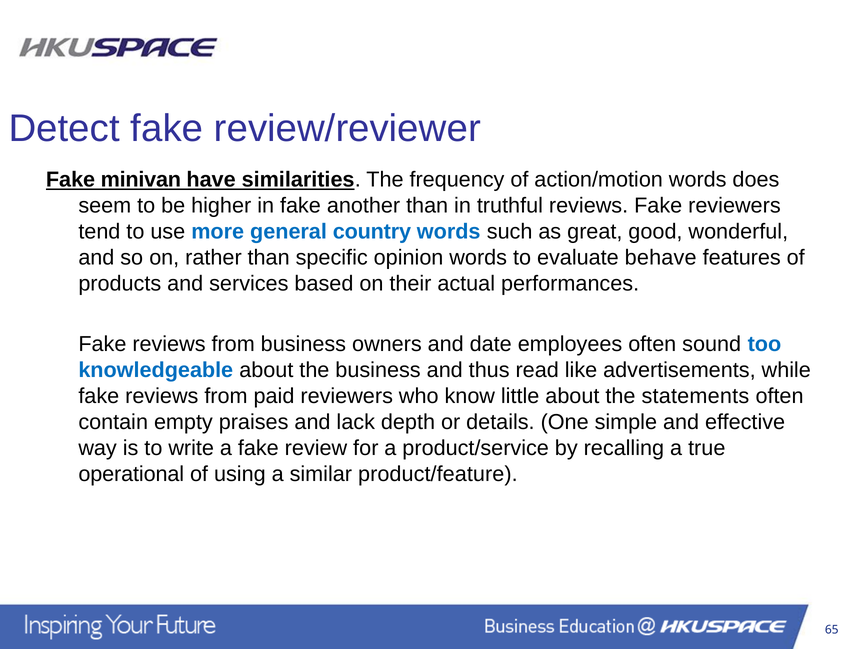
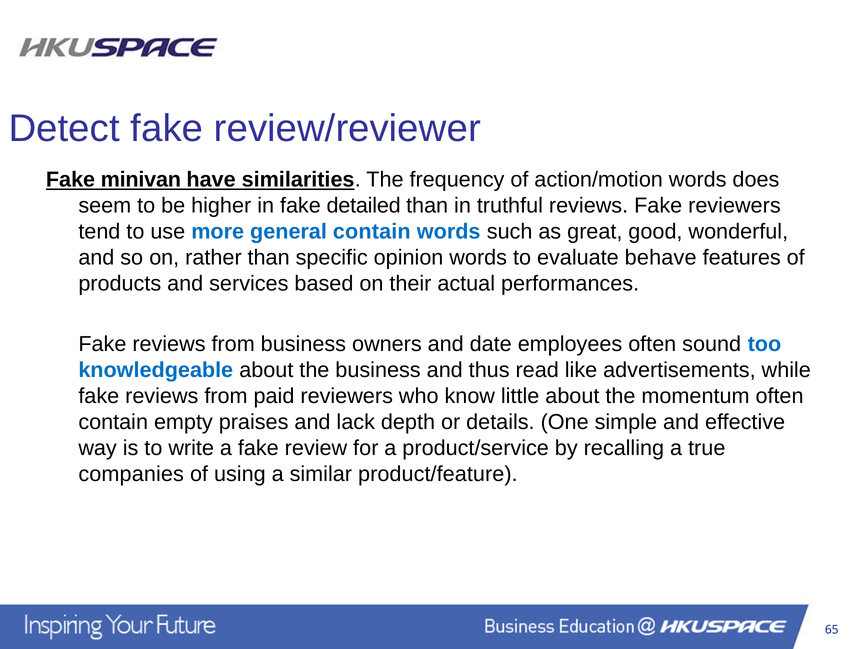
another: another -> detailed
general country: country -> contain
statements: statements -> momentum
operational: operational -> companies
